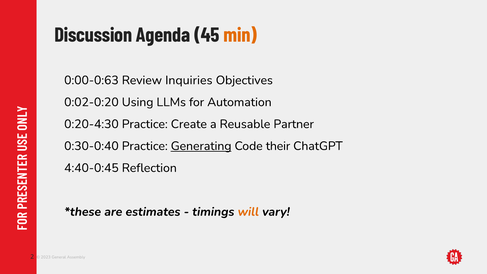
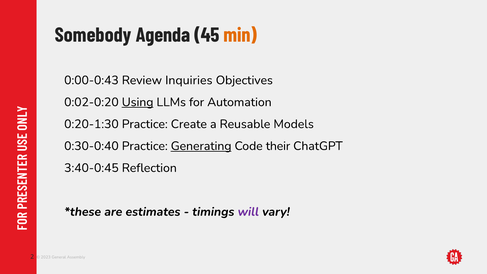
Discussion: Discussion -> Somebody
0:00-0:63: 0:00-0:63 -> 0:00-0:43
Using underline: none -> present
0:20-4:30: 0:20-4:30 -> 0:20-1:30
Partner: Partner -> Models
4:40-0:45: 4:40-0:45 -> 3:40-0:45
will colour: orange -> purple
